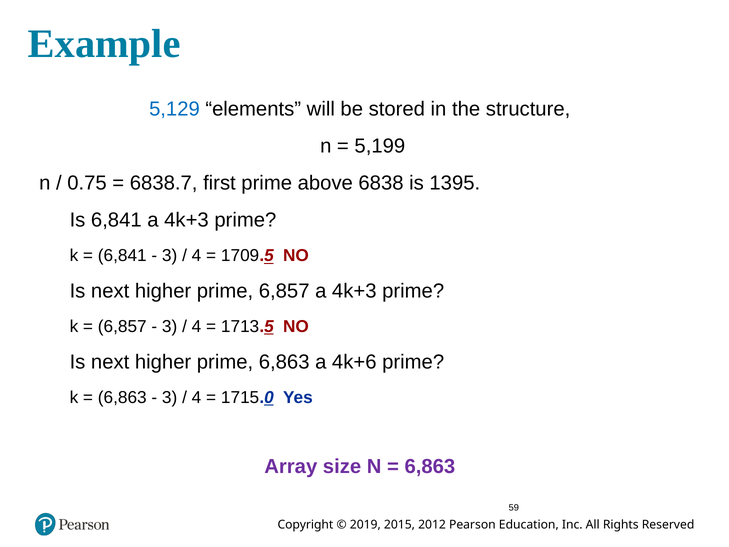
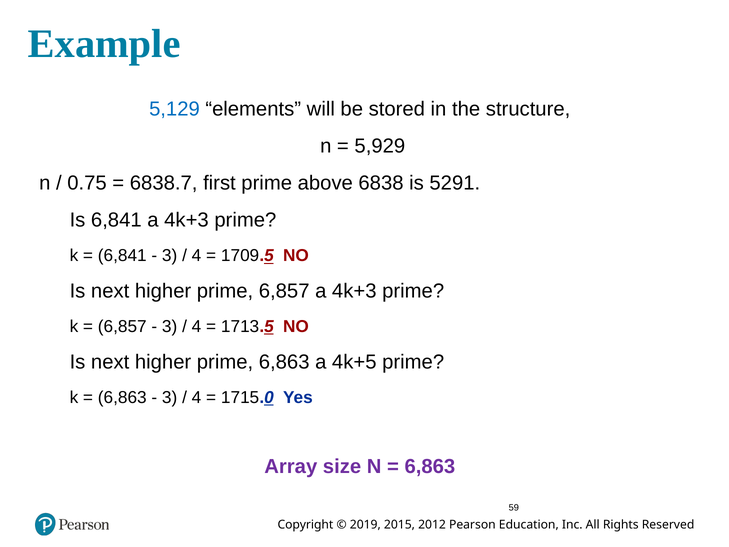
5,199: 5,199 -> 5,929
1395: 1395 -> 5291
4k+6: 4k+6 -> 4k+5
